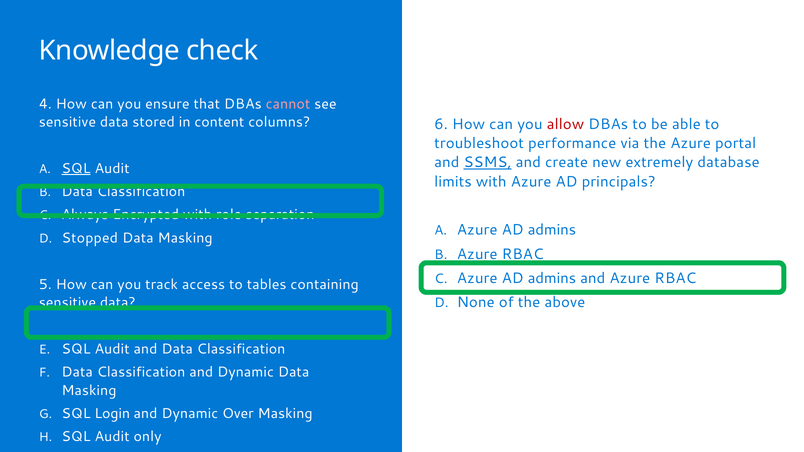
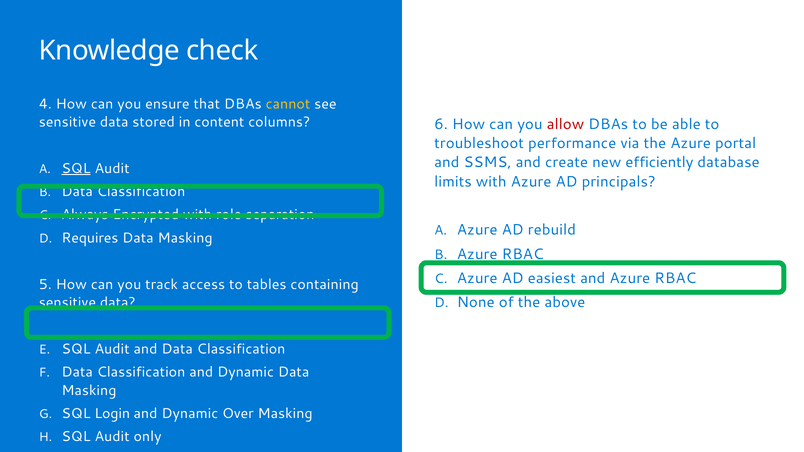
cannot colour: pink -> yellow
SSMS underline: present -> none
extremely: extremely -> efficiently
admins at (552, 230): admins -> rebuild
Stopped: Stopped -> Requires
admins at (552, 278): admins -> easiest
